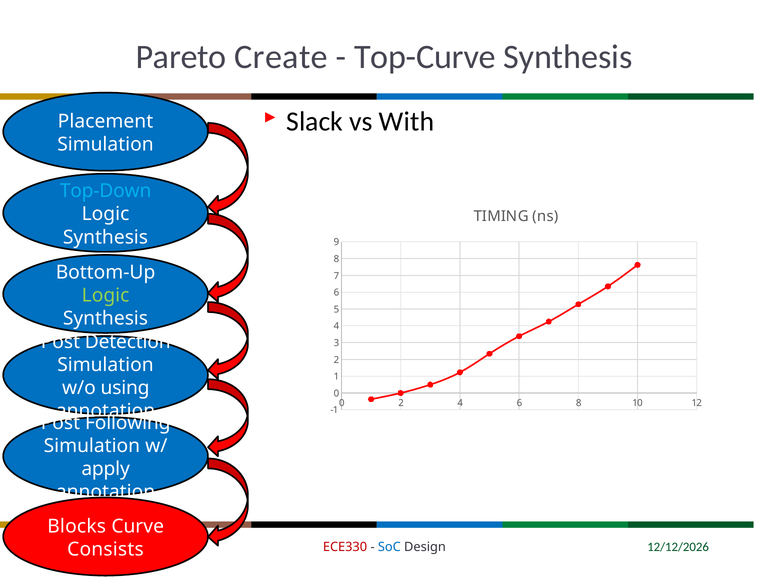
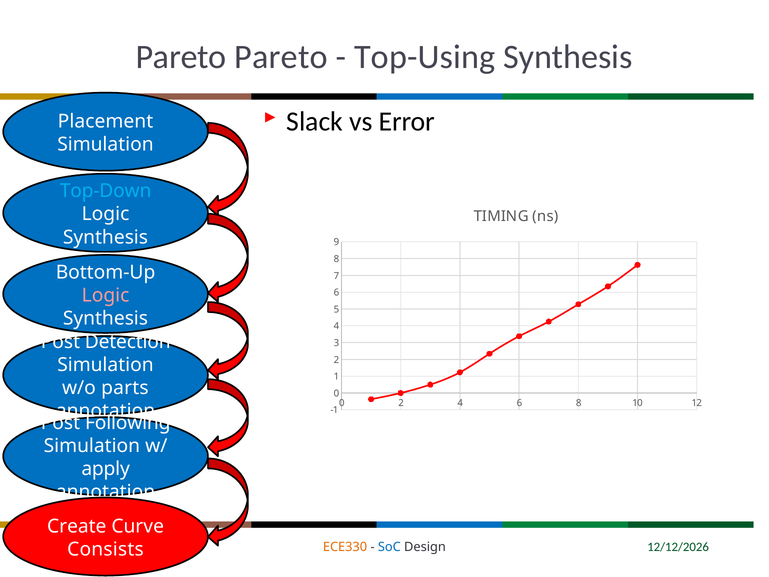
Pareto Create: Create -> Pareto
Top-Curve: Top-Curve -> Top-Using
With: With -> Error
Logic at (106, 295) colour: light green -> pink
using: using -> parts
Blocks: Blocks -> Create
ECE330 colour: red -> orange
